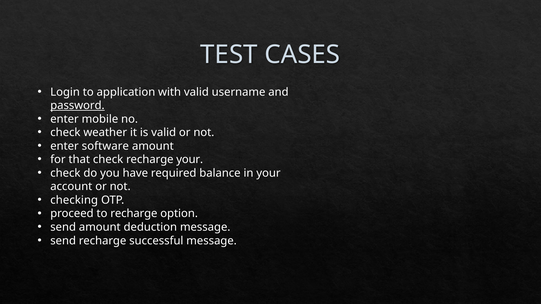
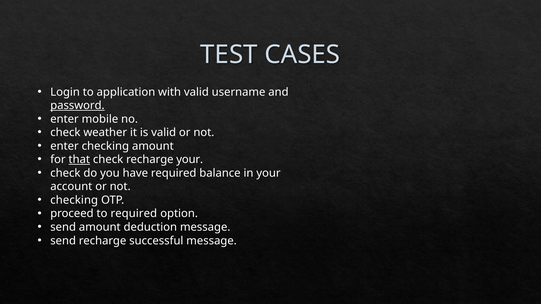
enter software: software -> checking
that underline: none -> present
to recharge: recharge -> required
